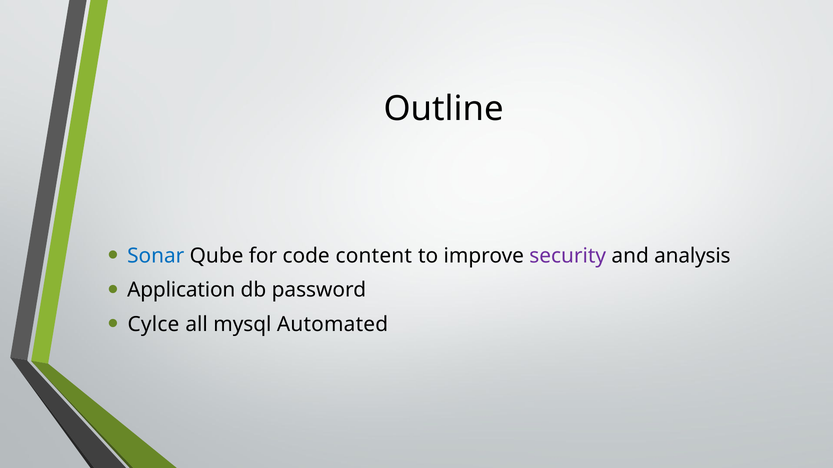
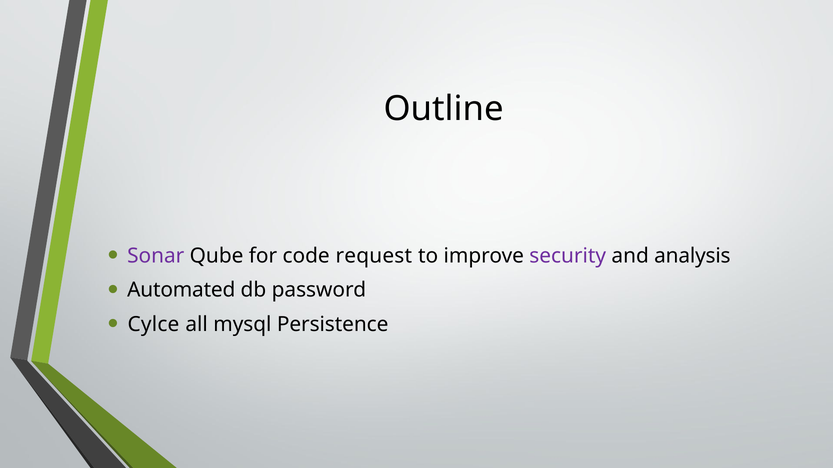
Sonar colour: blue -> purple
content: content -> request
Application: Application -> Automated
Automated: Automated -> Persistence
